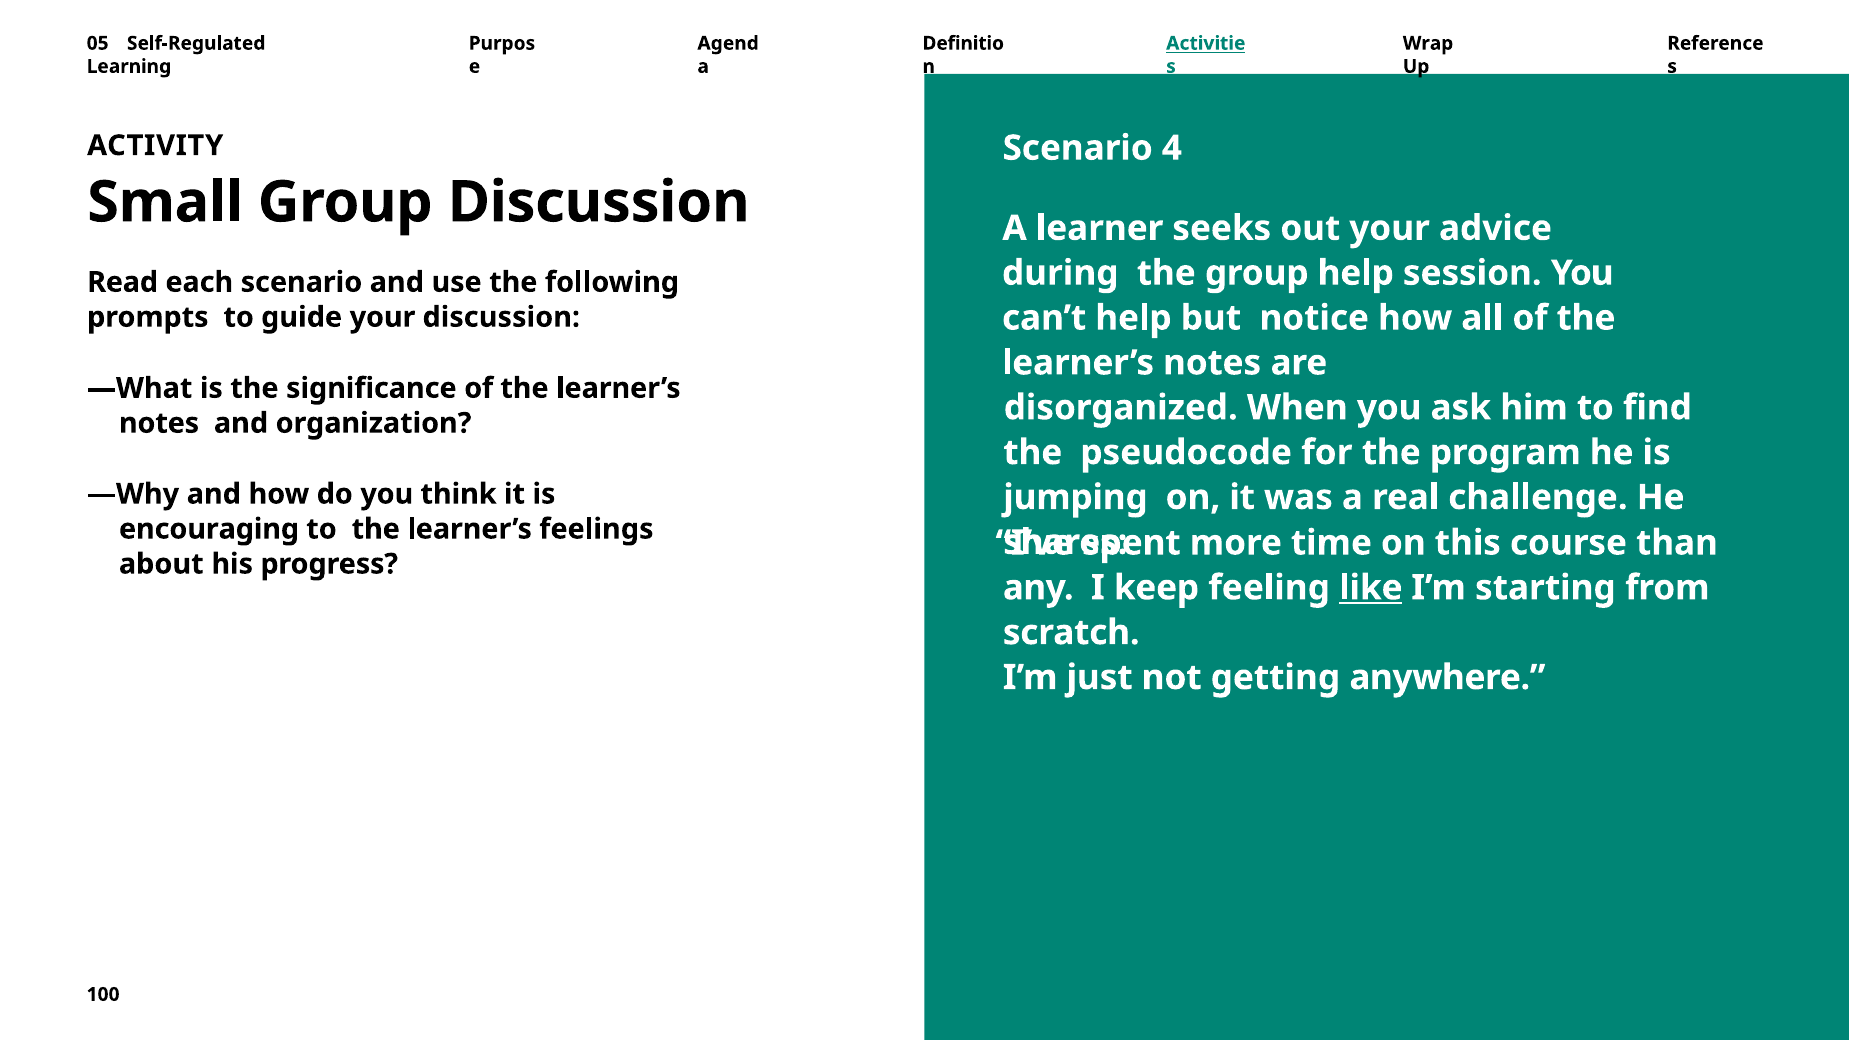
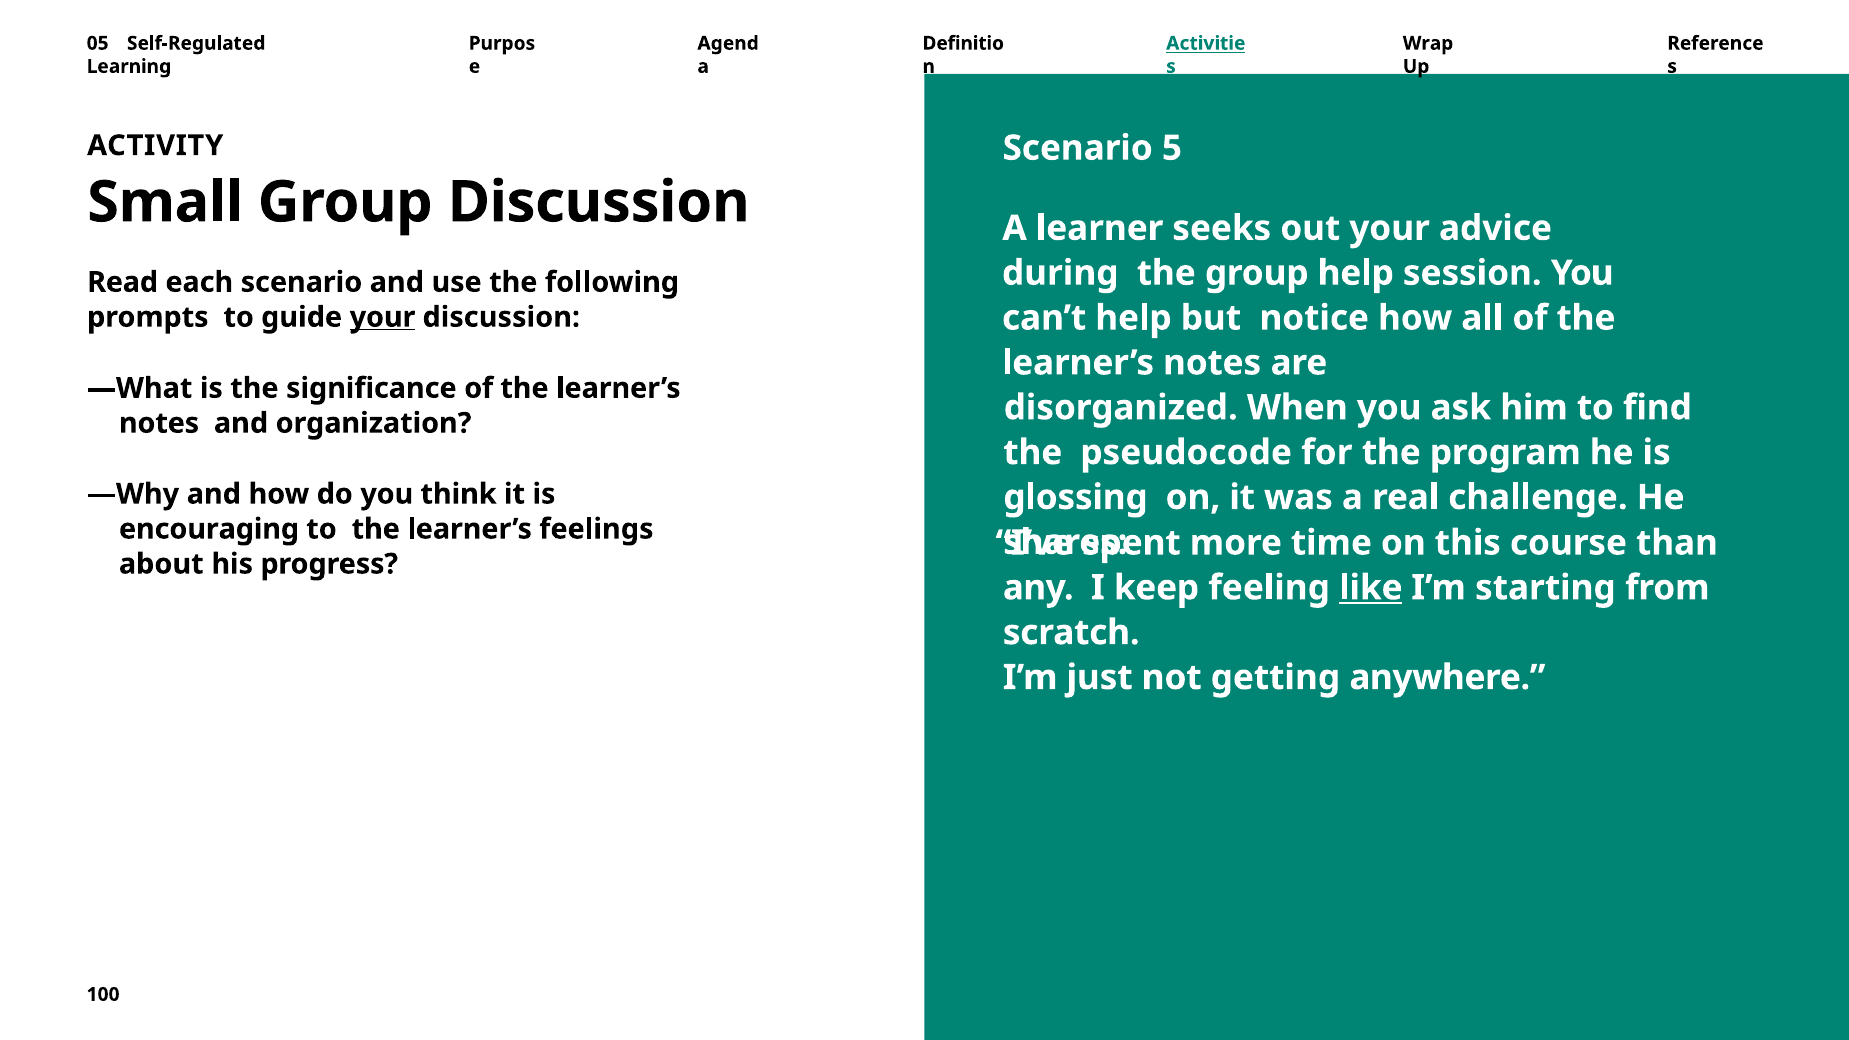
4: 4 -> 5
your at (383, 317) underline: none -> present
jumping: jumping -> glossing
